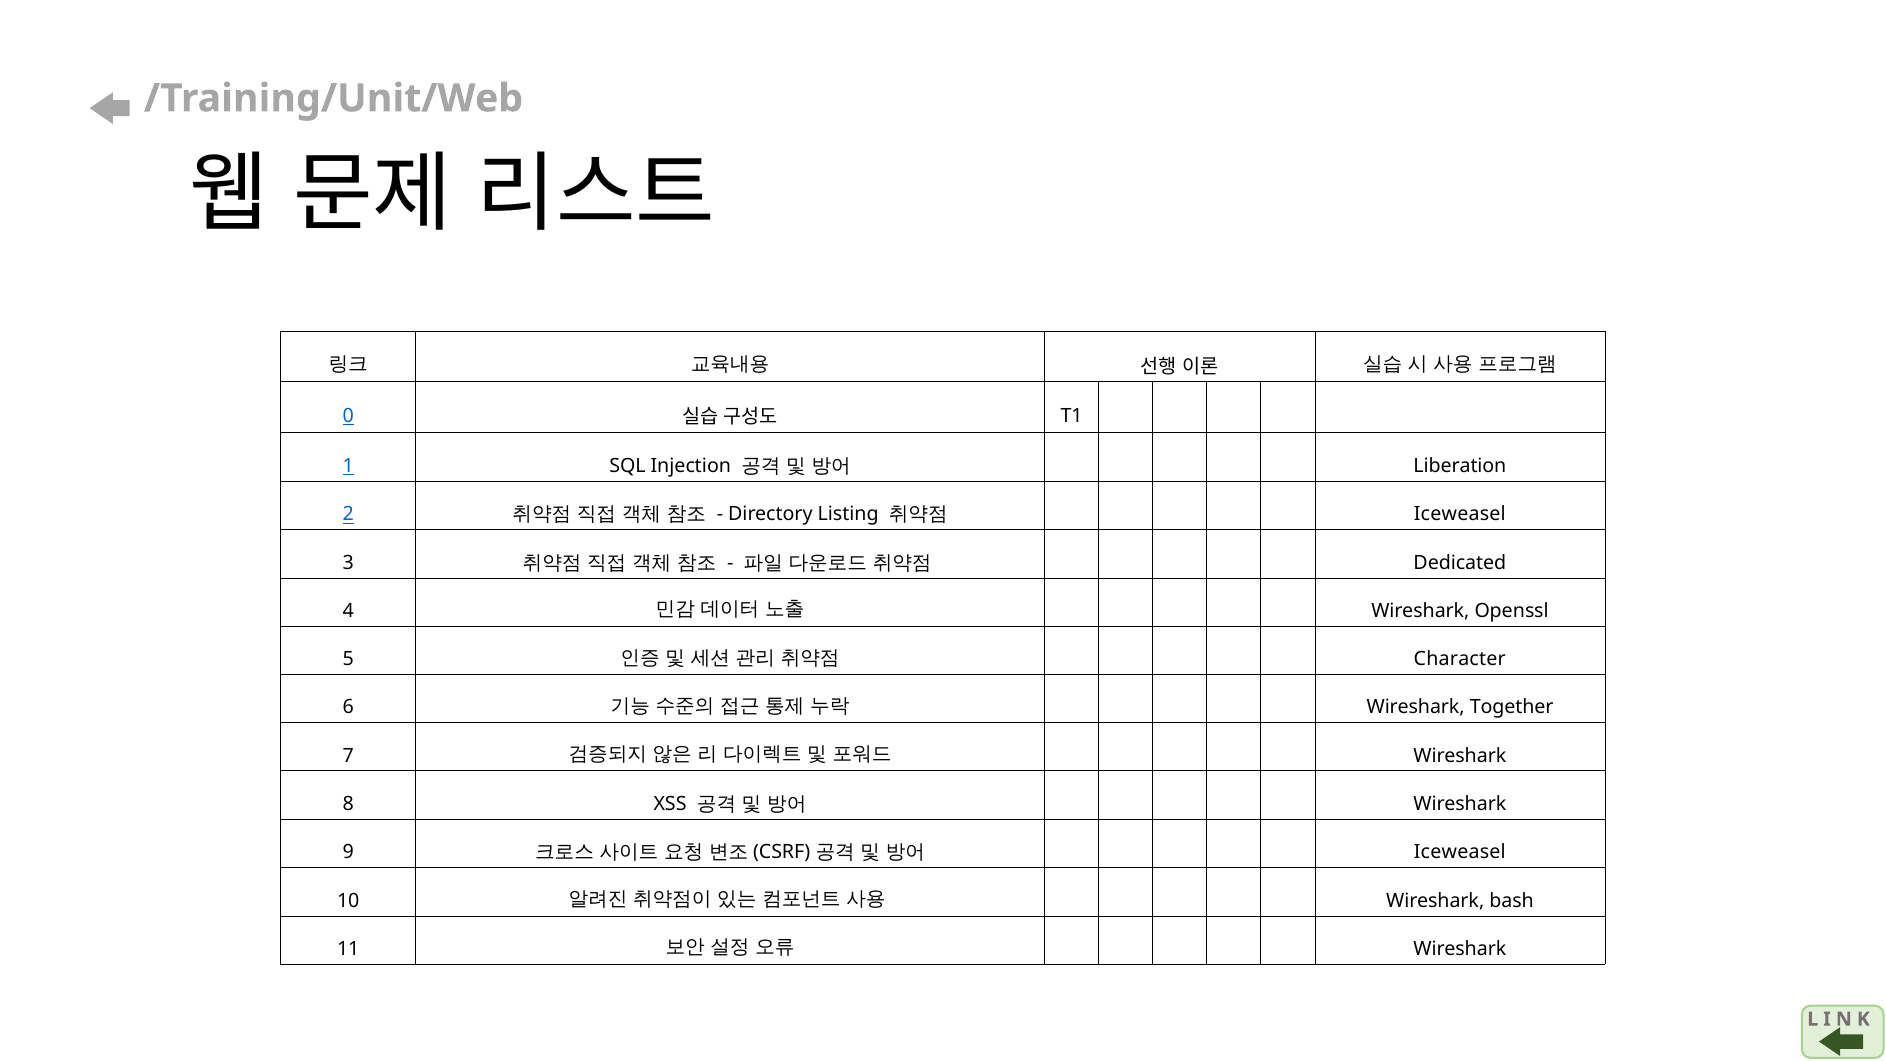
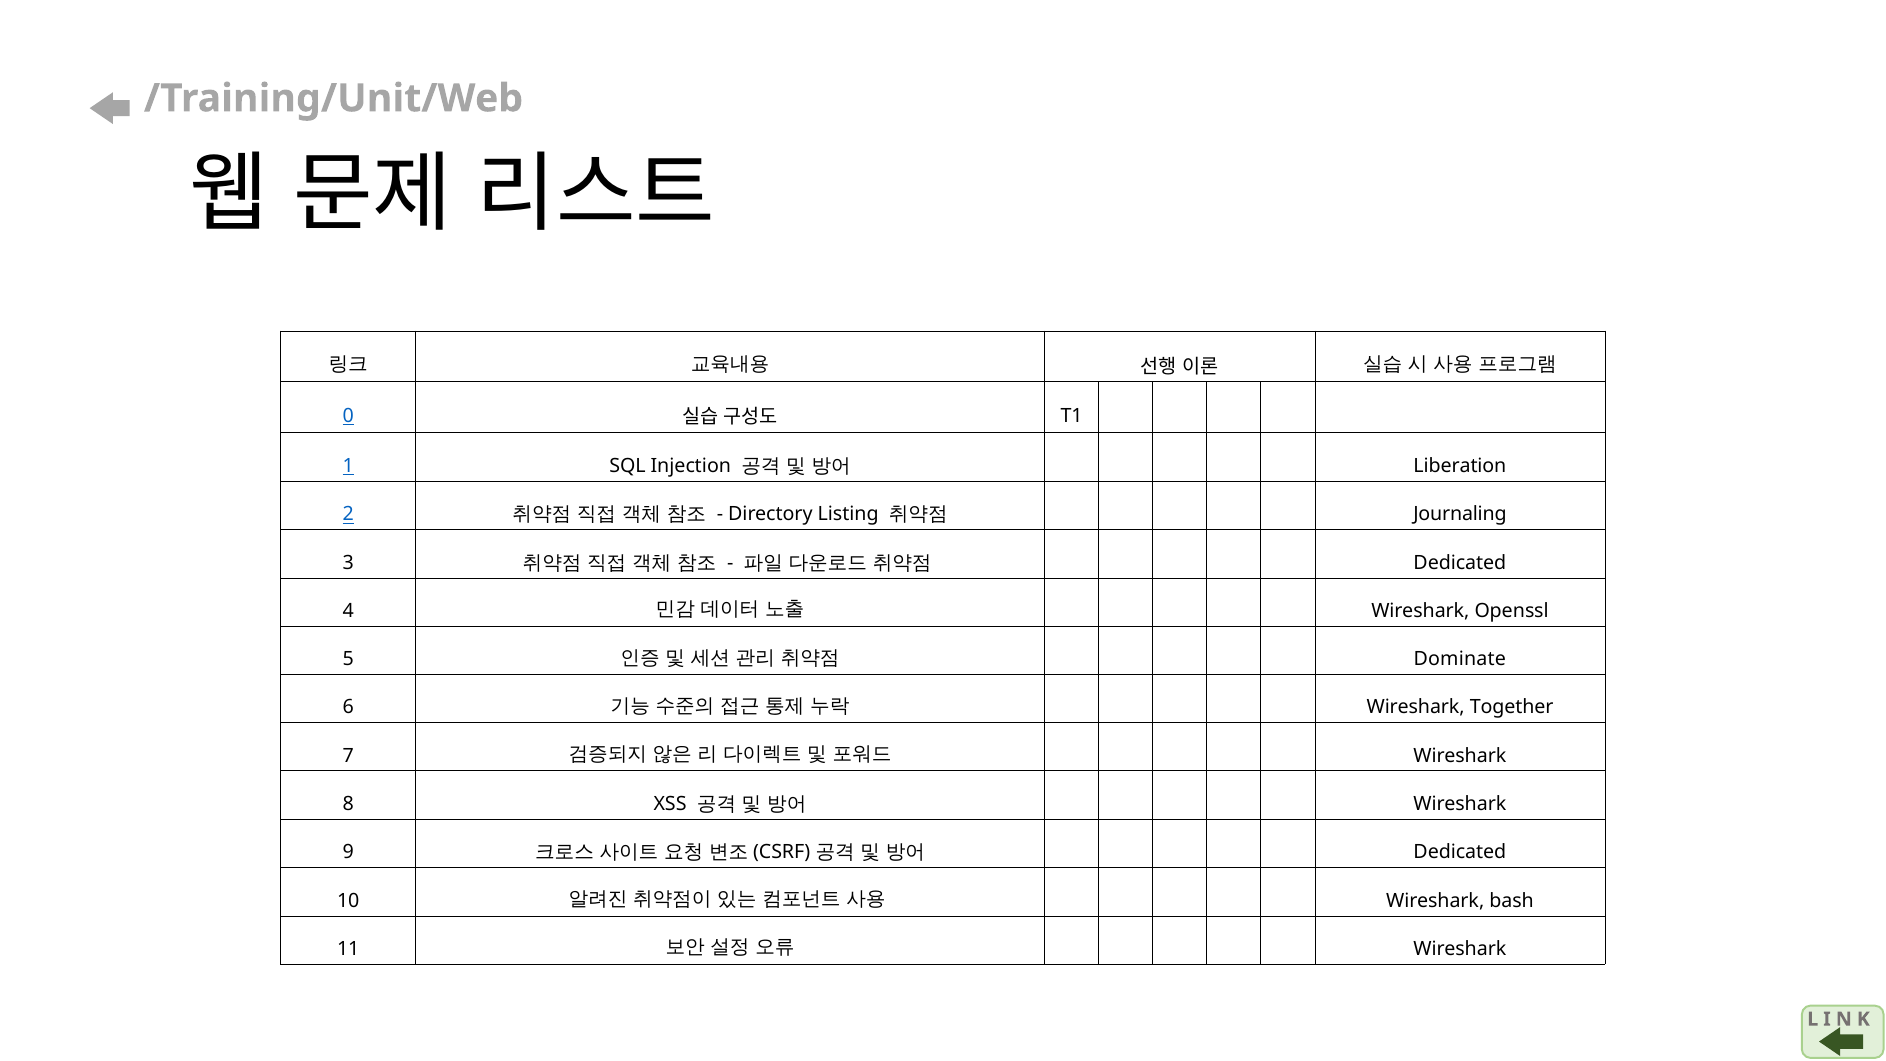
Iceweasel at (1460, 514): Iceweasel -> Journaling
Character: Character -> Dominate
Iceweasel at (1460, 852): Iceweasel -> Dedicated
